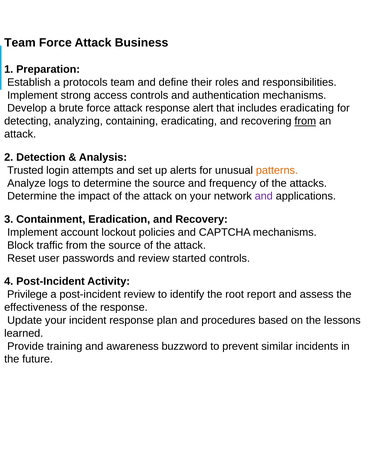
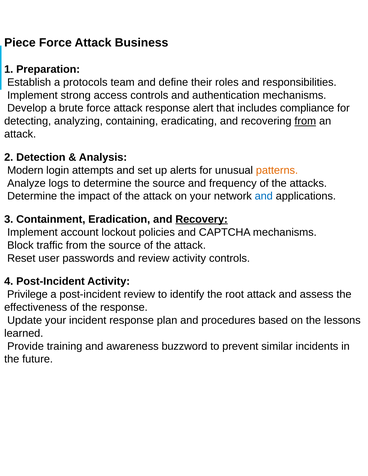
Team at (20, 43): Team -> Piece
includes eradicating: eradicating -> compliance
Trusted: Trusted -> Modern
and at (264, 196) colour: purple -> blue
Recovery underline: none -> present
review started: started -> activity
root report: report -> attack
